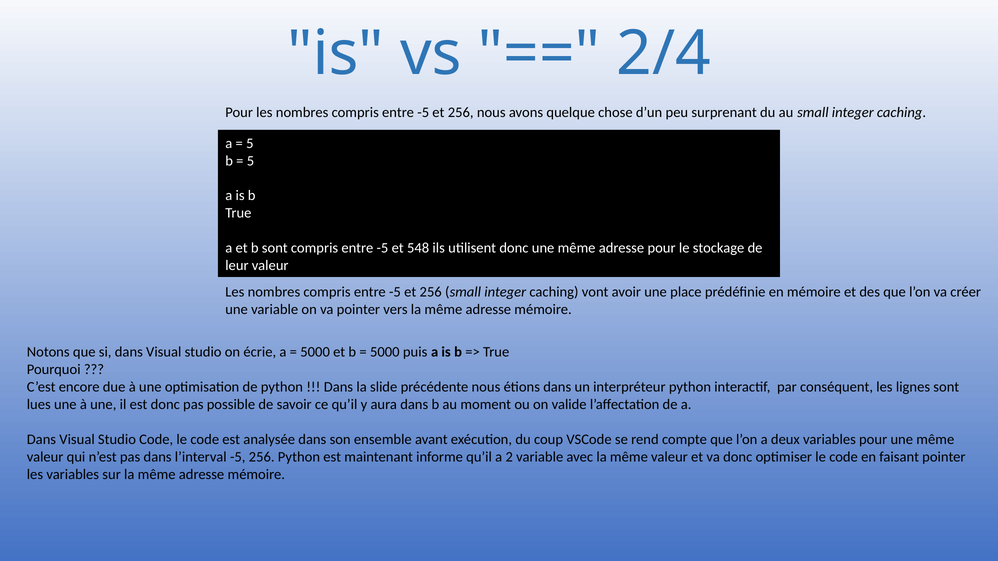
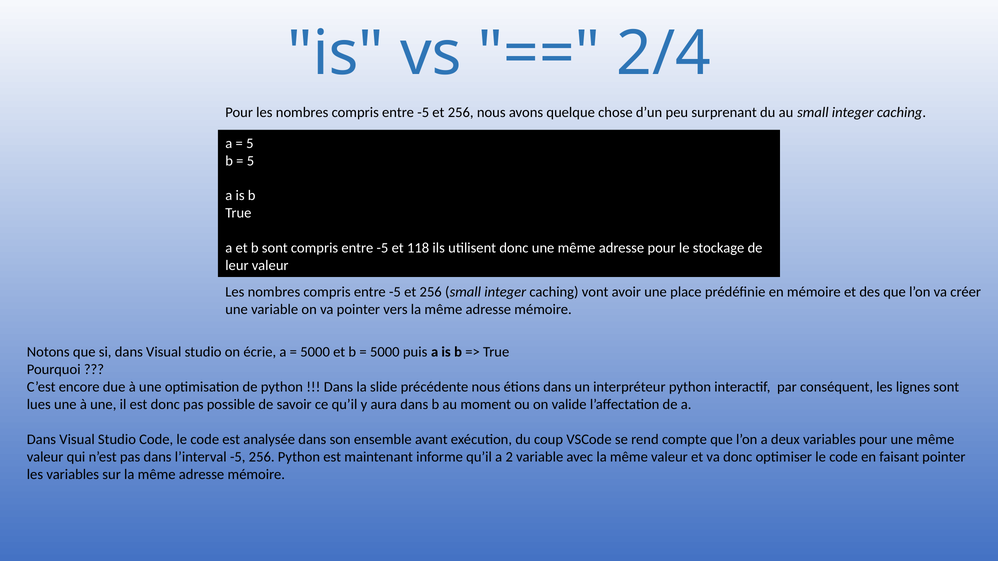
548: 548 -> 118
